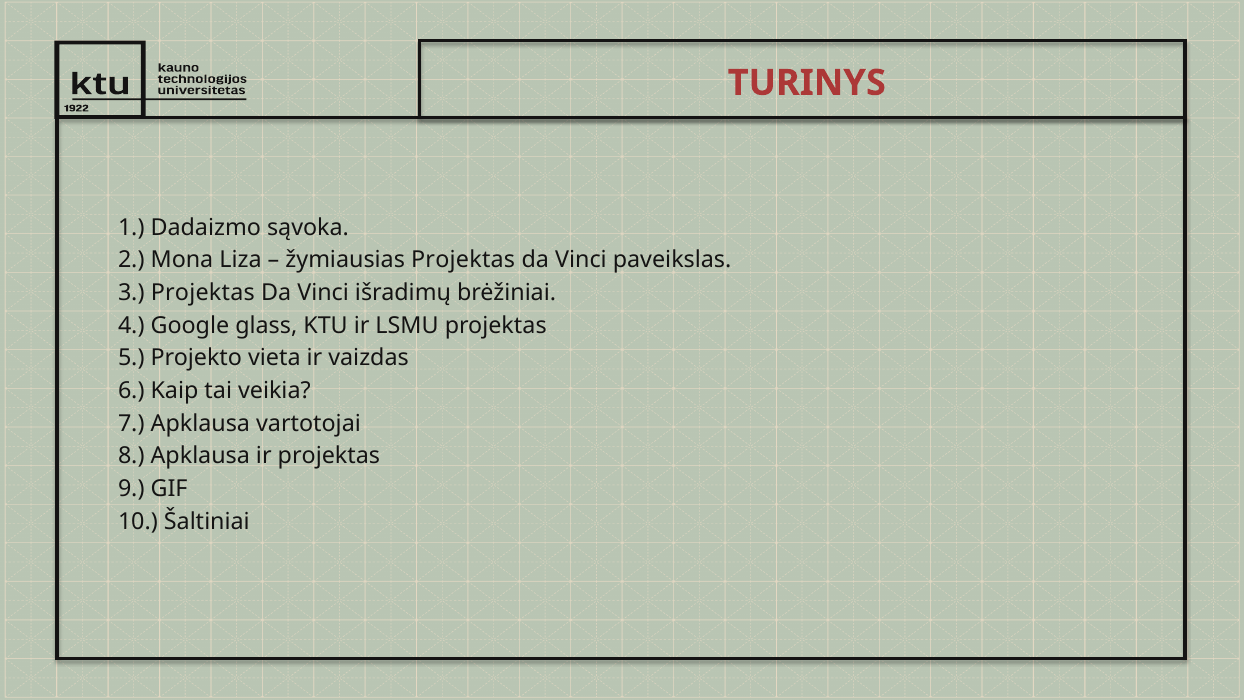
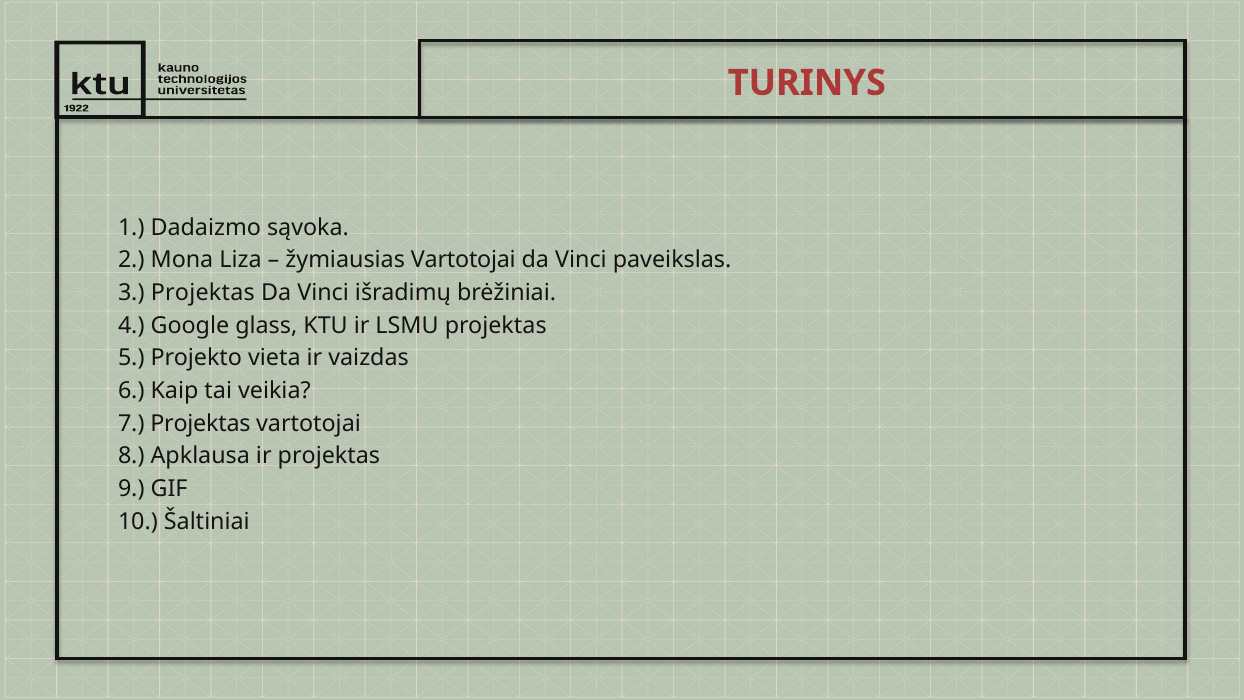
žymiausias Projektas: Projektas -> Vartotojai
7 Apklausa: Apklausa -> Projektas
